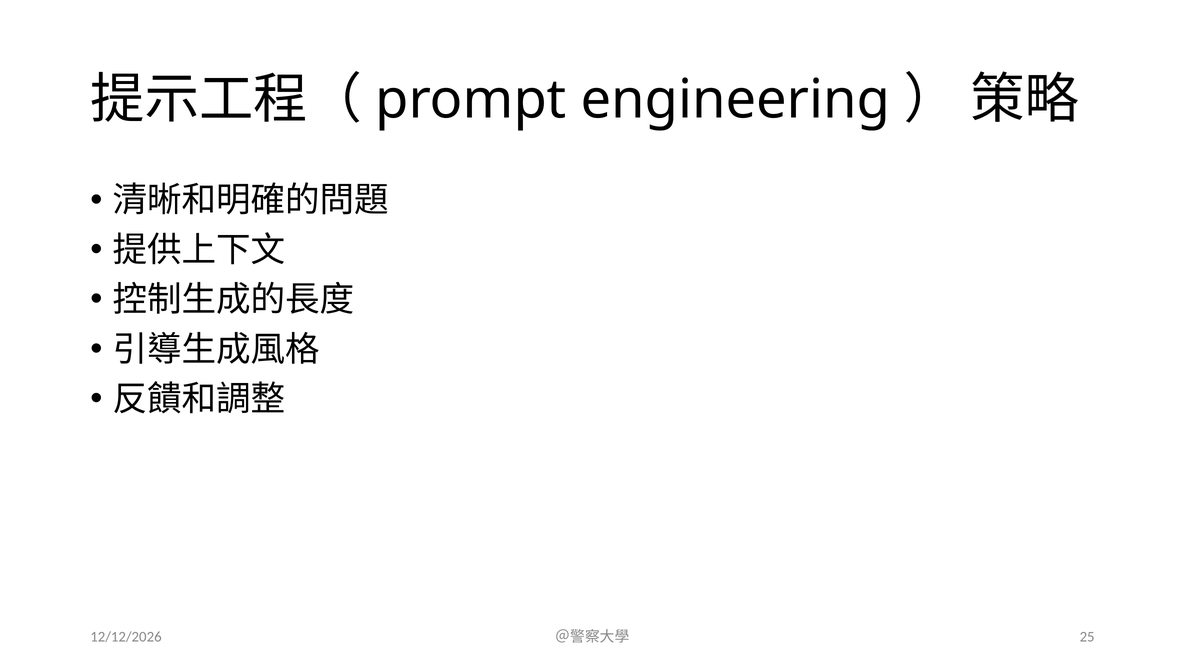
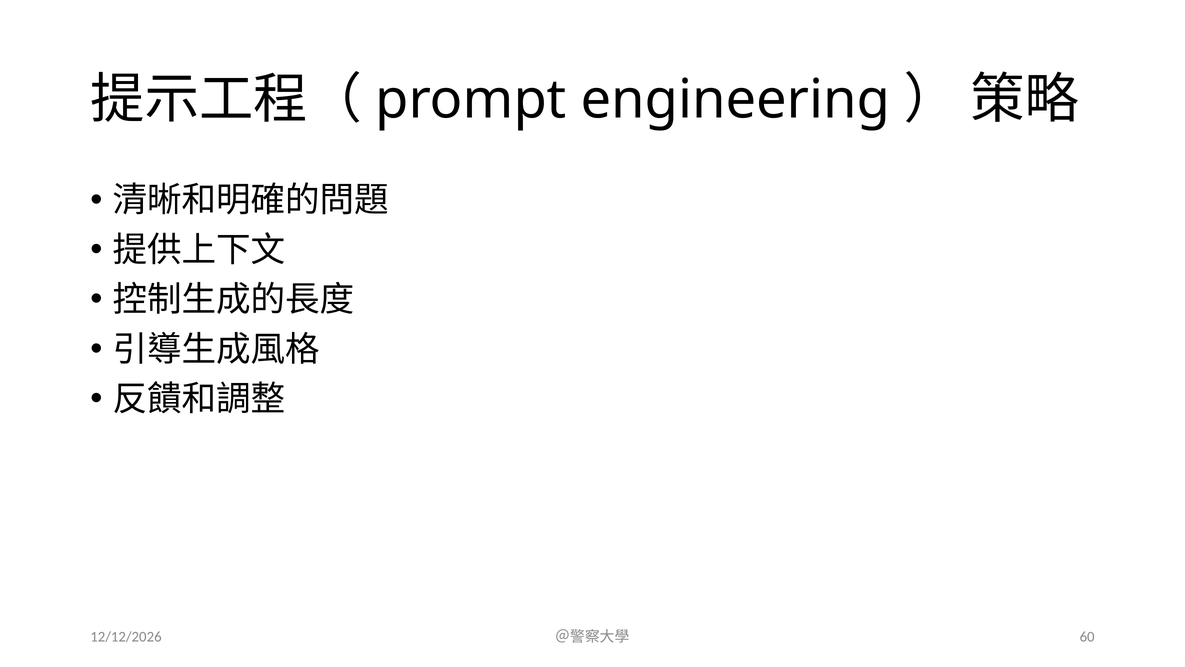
25: 25 -> 60
